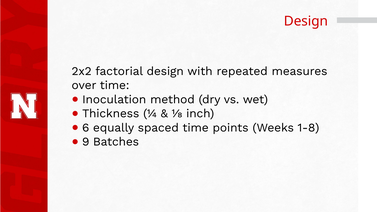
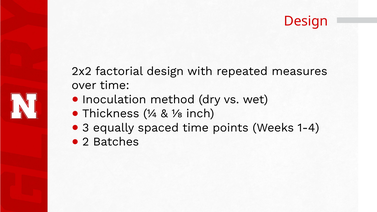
6: 6 -> 3
1-8: 1-8 -> 1-4
9: 9 -> 2
